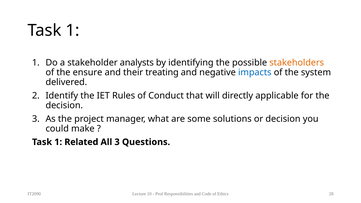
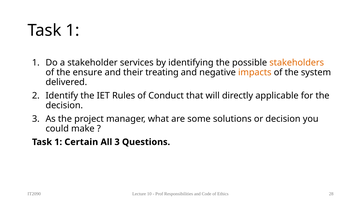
analysts: analysts -> services
impacts colour: blue -> orange
Related: Related -> Certain
